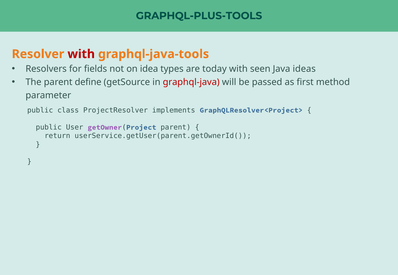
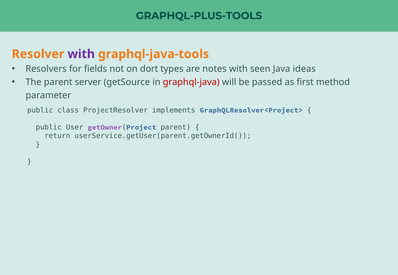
with at (81, 54) colour: red -> purple
idea: idea -> dort
today: today -> notes
define: define -> server
